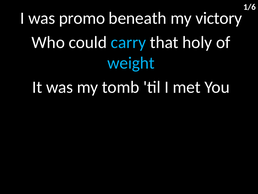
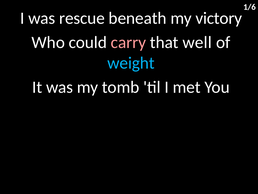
promo: promo -> rescue
carry colour: light blue -> pink
holy: holy -> well
